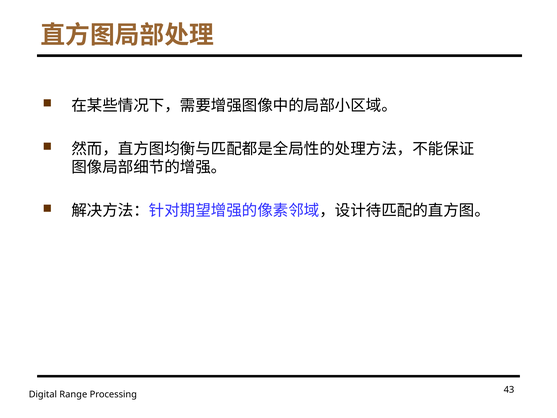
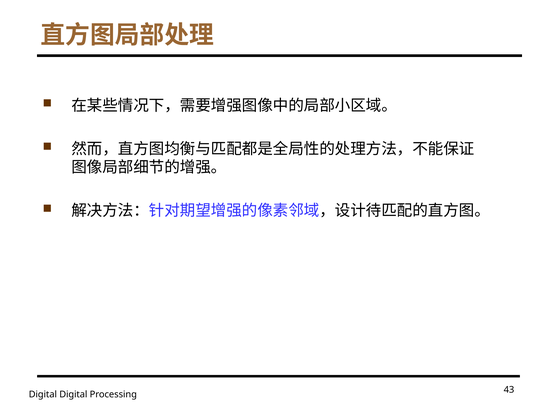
Digital Range: Range -> Digital
